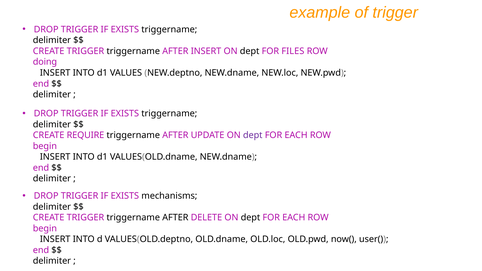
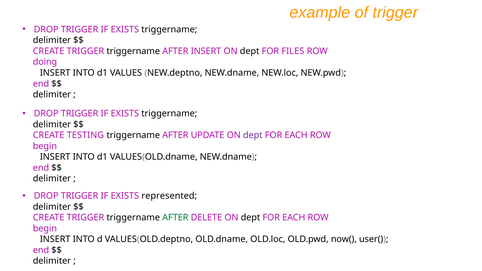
REQUIRE: REQUIRE -> TESTING
mechanisms: mechanisms -> represented
AFTER at (175, 218) colour: black -> green
